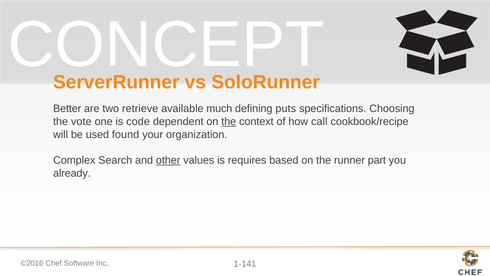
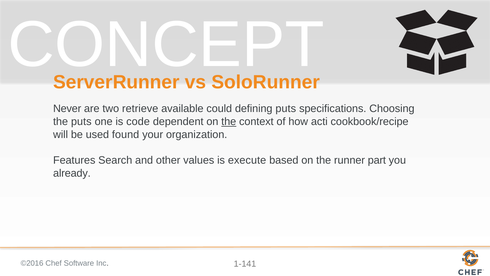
Better: Better -> Never
much: much -> could
the vote: vote -> puts
call: call -> acti
Complex: Complex -> Features
other underline: present -> none
requires: requires -> execute
